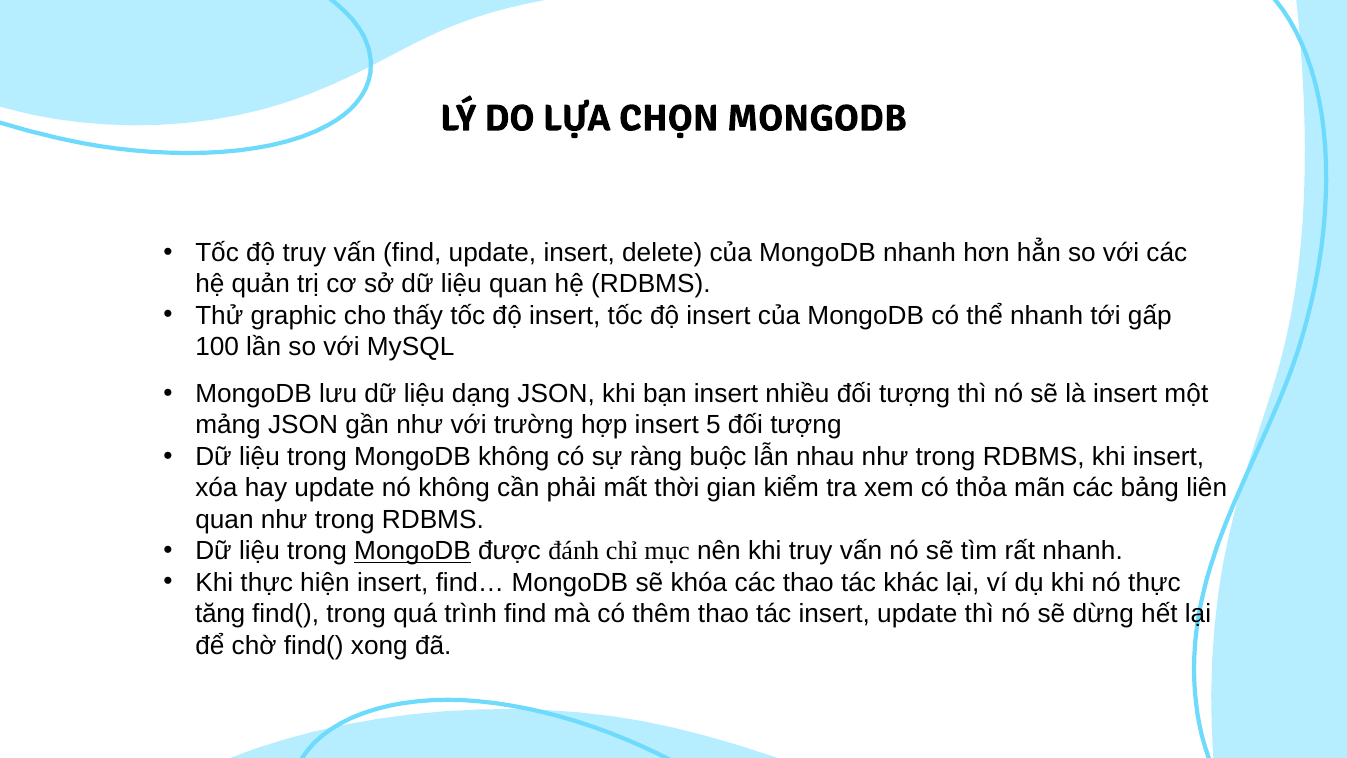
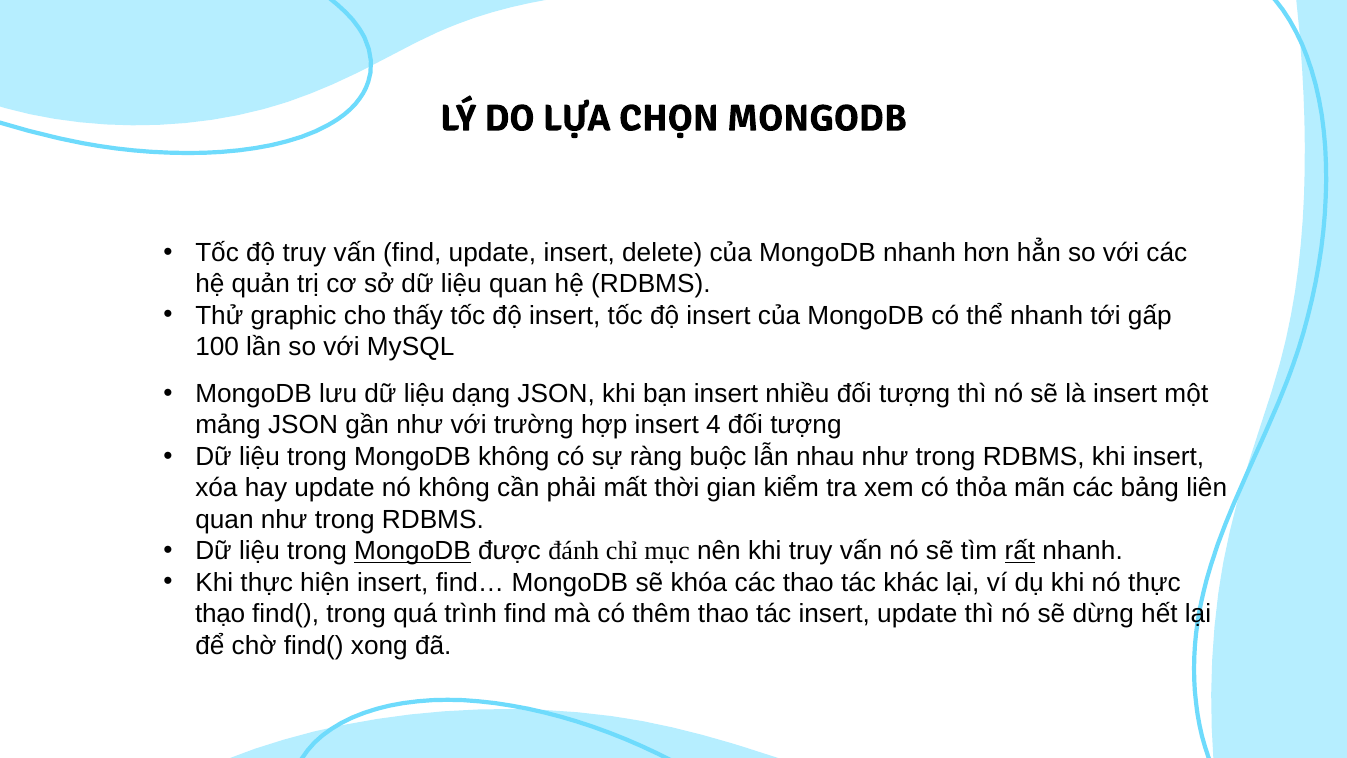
5: 5 -> 4
rất underline: none -> present
tăng: tăng -> thạo
